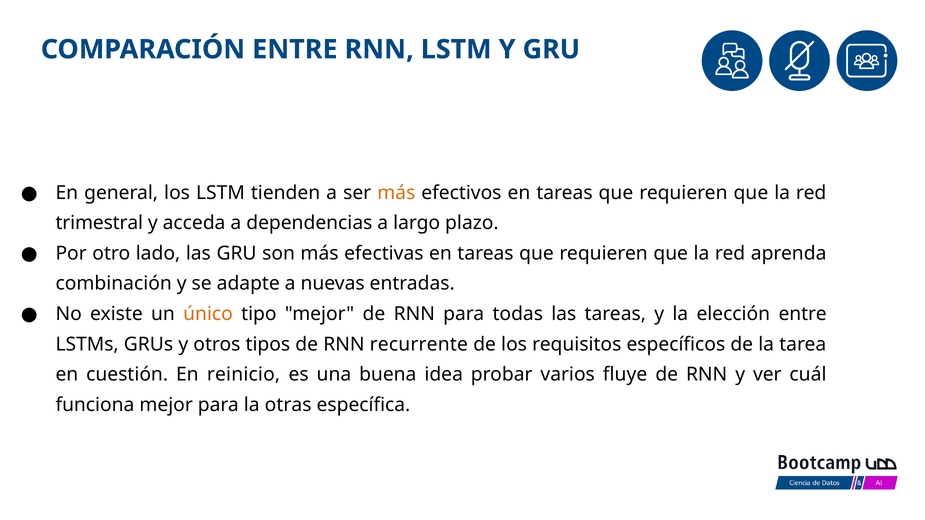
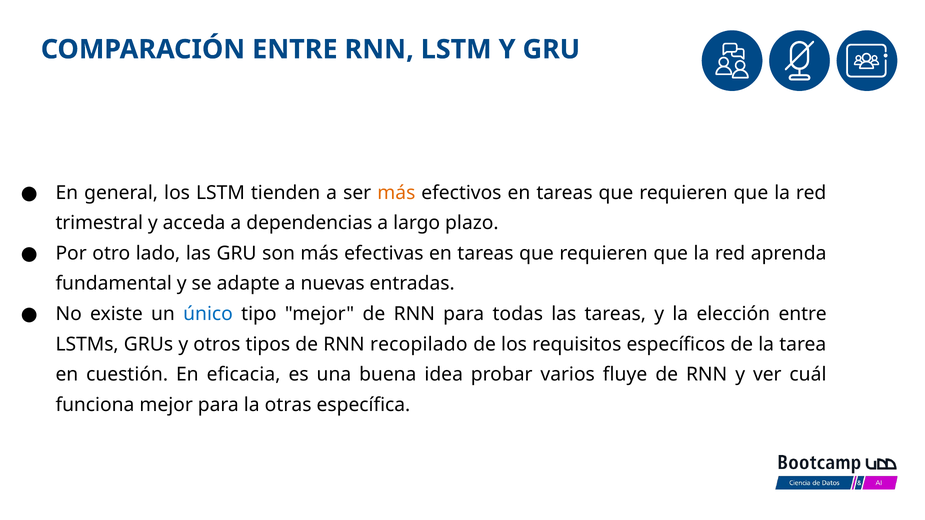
combinación: combinación -> fundamental
único colour: orange -> blue
recurrente: recurrente -> recopilado
reinicio: reinicio -> eficacia
